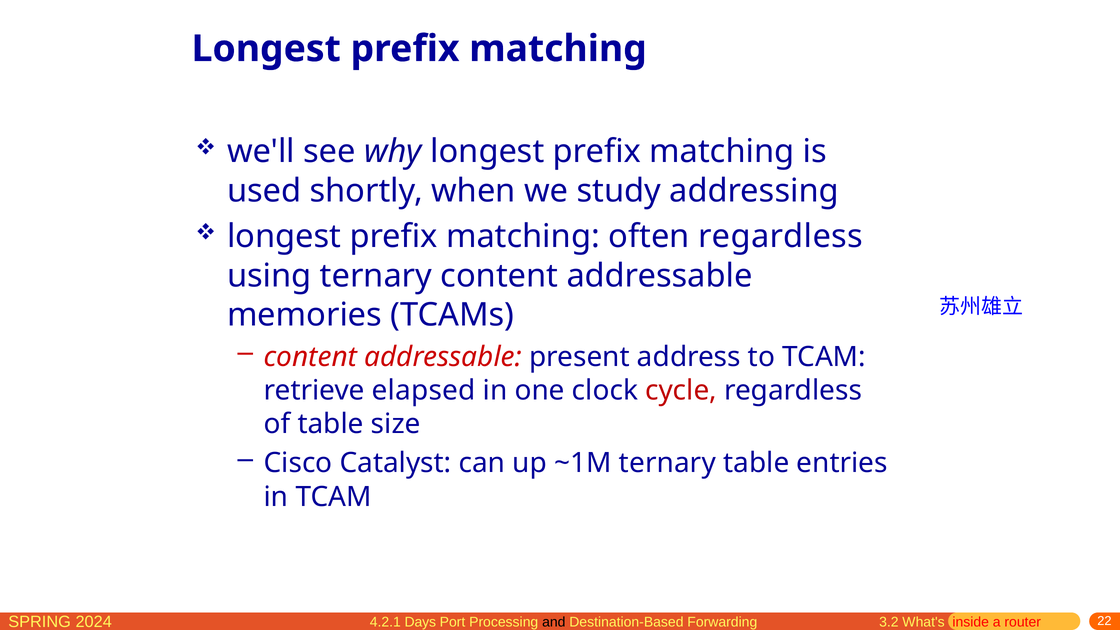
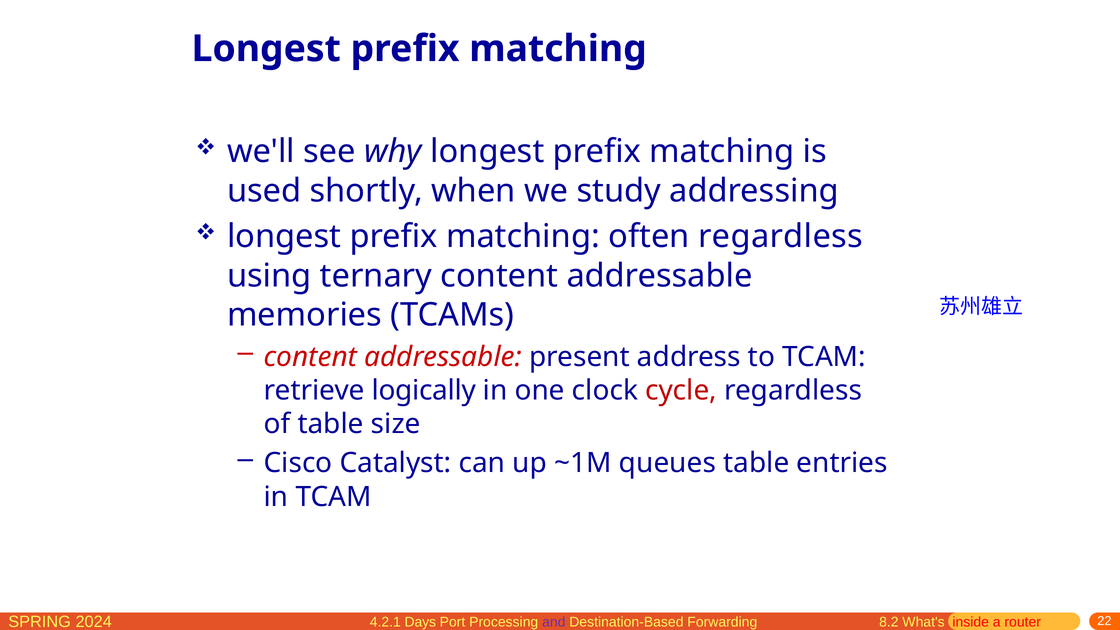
elapsed: elapsed -> logically
~1M ternary: ternary -> queues
and colour: black -> purple
3.2: 3.2 -> 8.2
